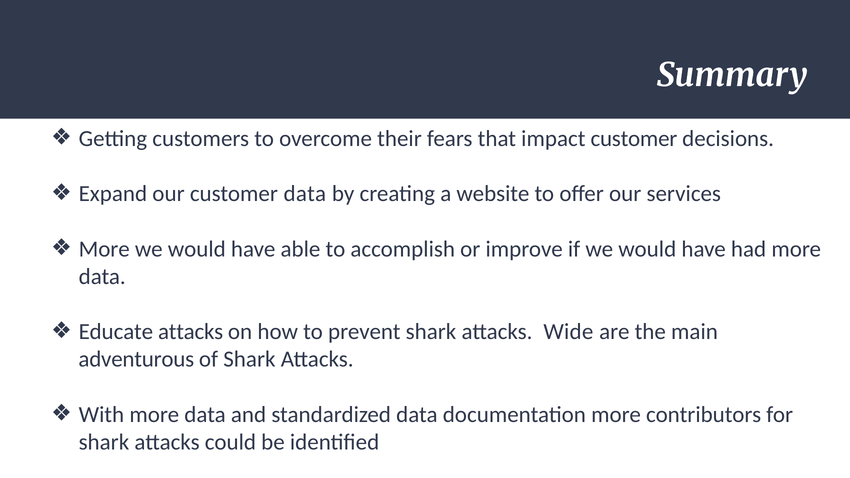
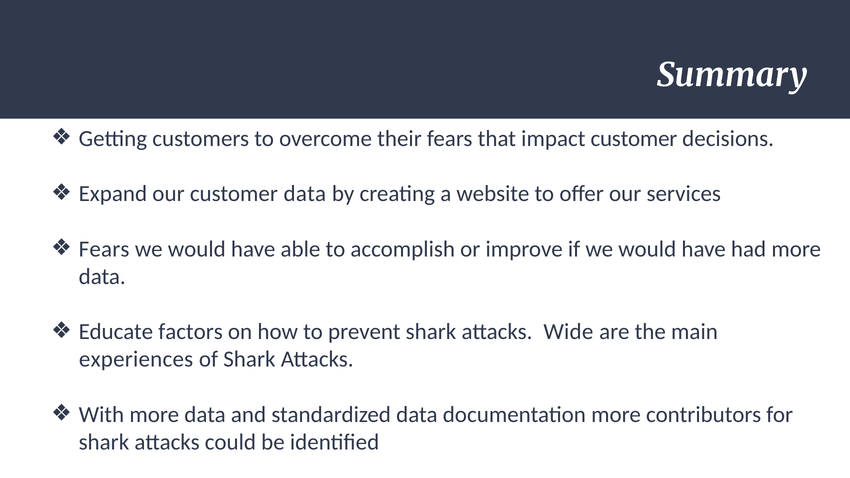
More at (104, 249): More -> Fears
Educate attacks: attacks -> factors
adventurous: adventurous -> experiences
